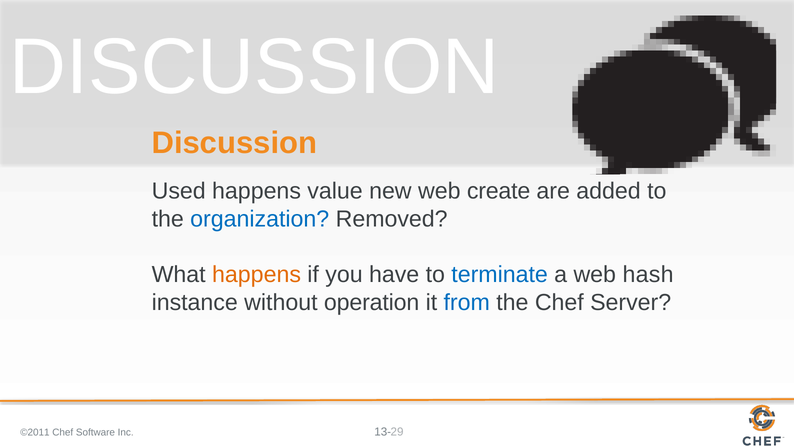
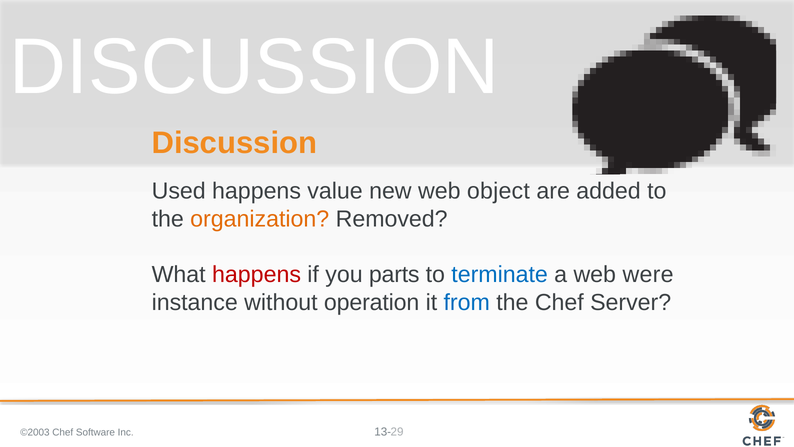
create: create -> object
organization colour: blue -> orange
happens at (257, 275) colour: orange -> red
have: have -> parts
hash: hash -> were
©2011: ©2011 -> ©2003
